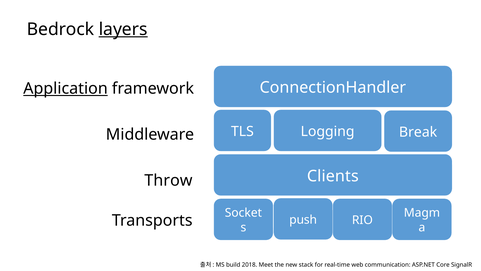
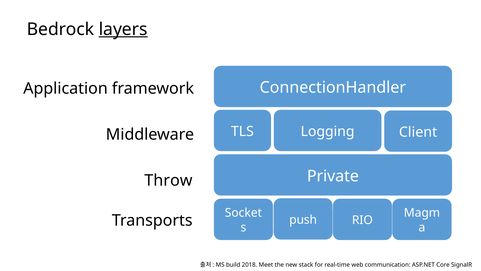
Application underline: present -> none
Break: Break -> Client
Clients: Clients -> Private
